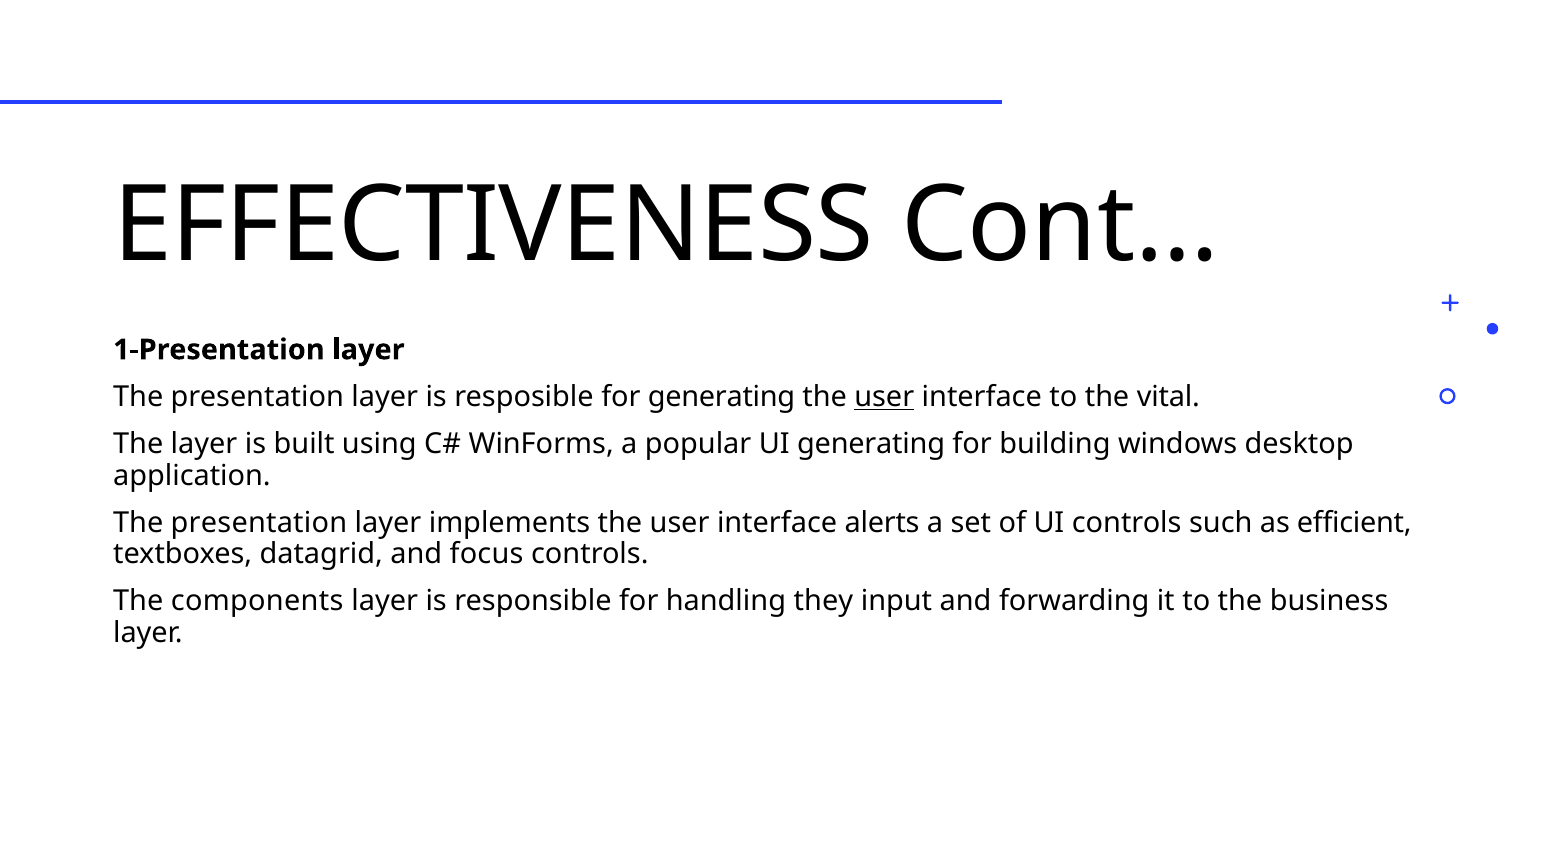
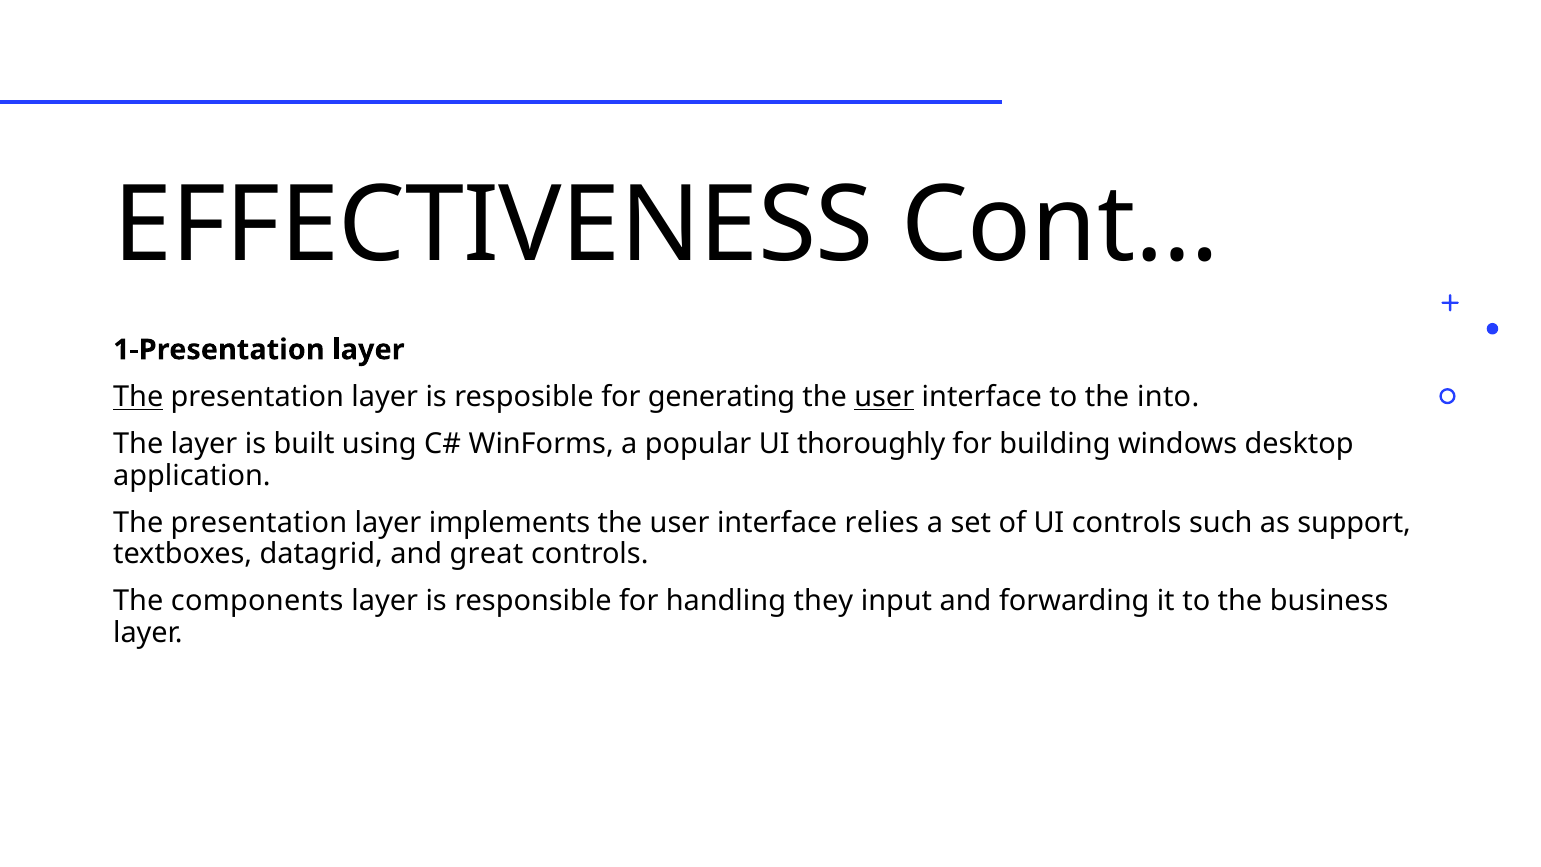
The at (138, 397) underline: none -> present
vital: vital -> into
UI generating: generating -> thoroughly
alerts: alerts -> relies
efficient: efficient -> support
focus: focus -> great
